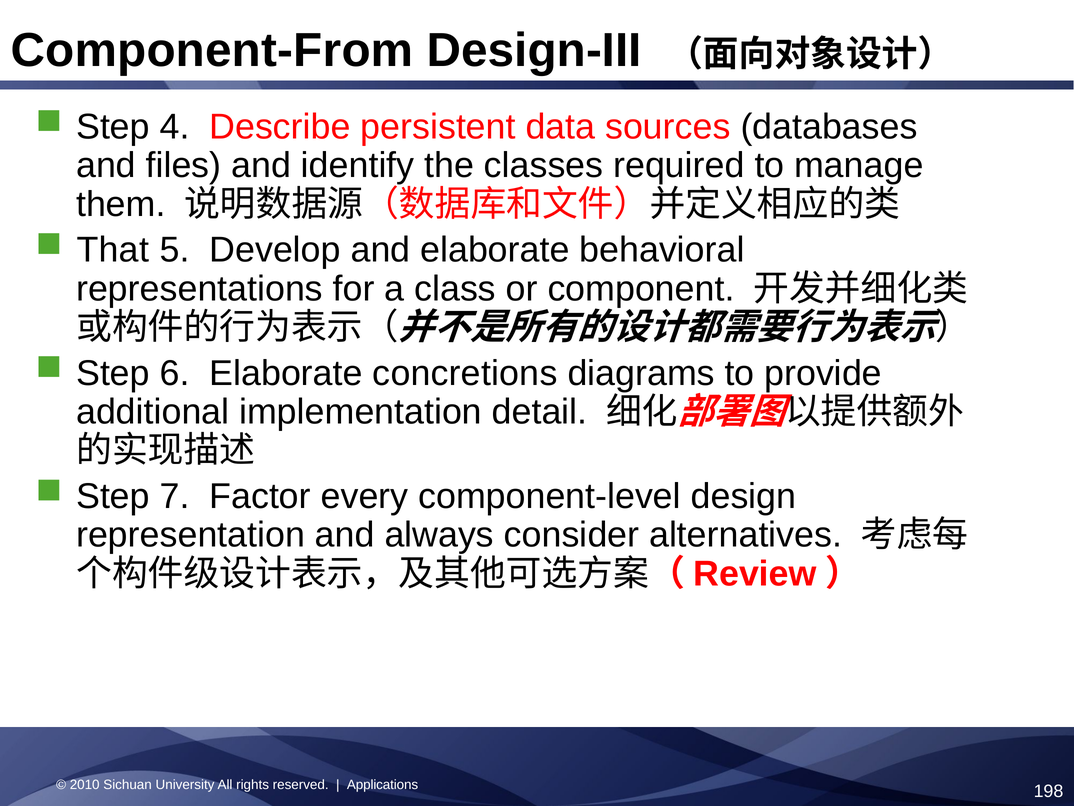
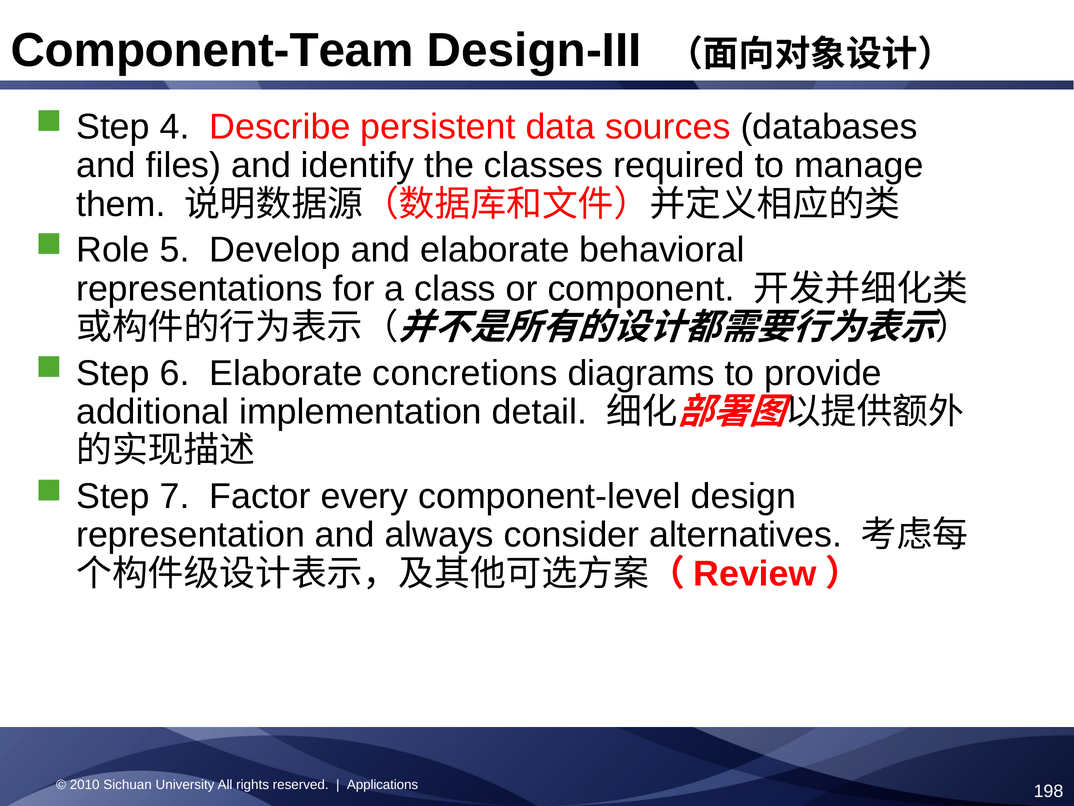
Component-From: Component-From -> Component-Team
That: That -> Role
